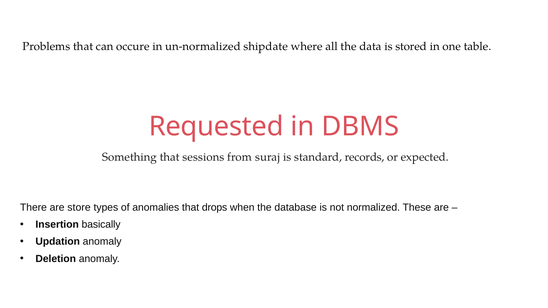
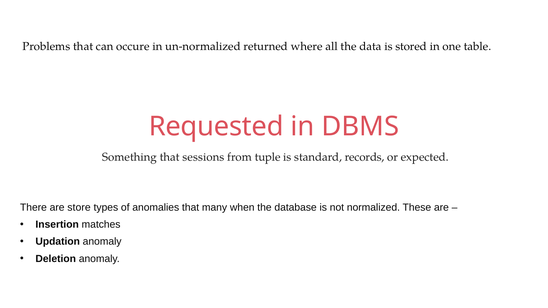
shipdate: shipdate -> returned
suraj: suraj -> tuple
drops: drops -> many
basically: basically -> matches
